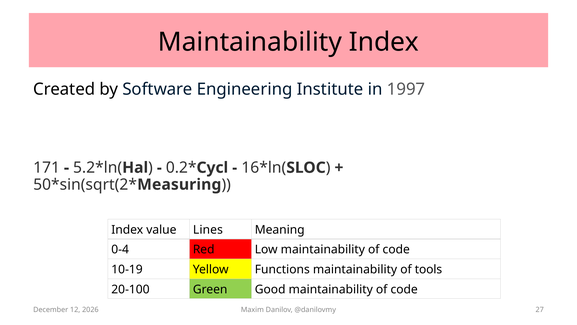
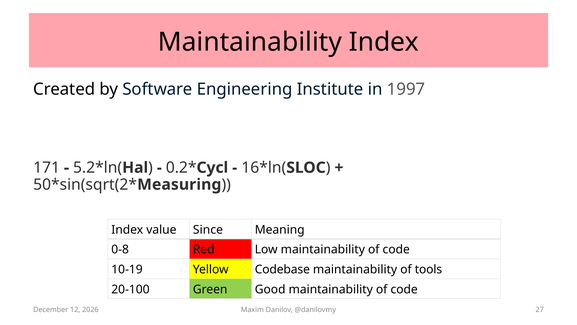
Lines: Lines -> Since
0-4: 0-4 -> 0-8
Functions: Functions -> Codebase
